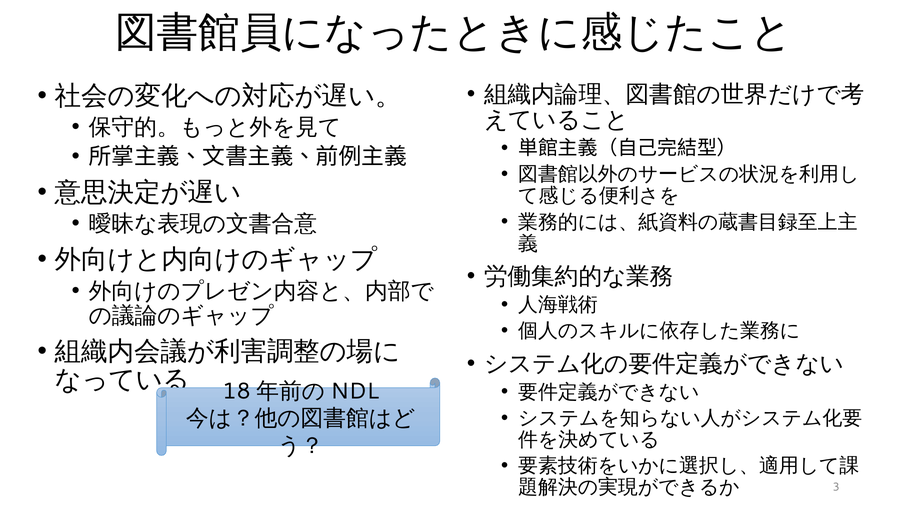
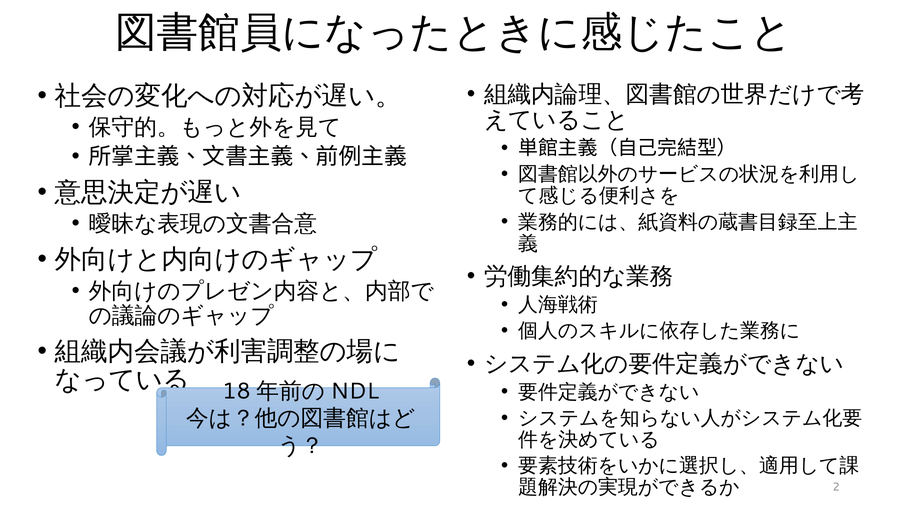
3: 3 -> 2
